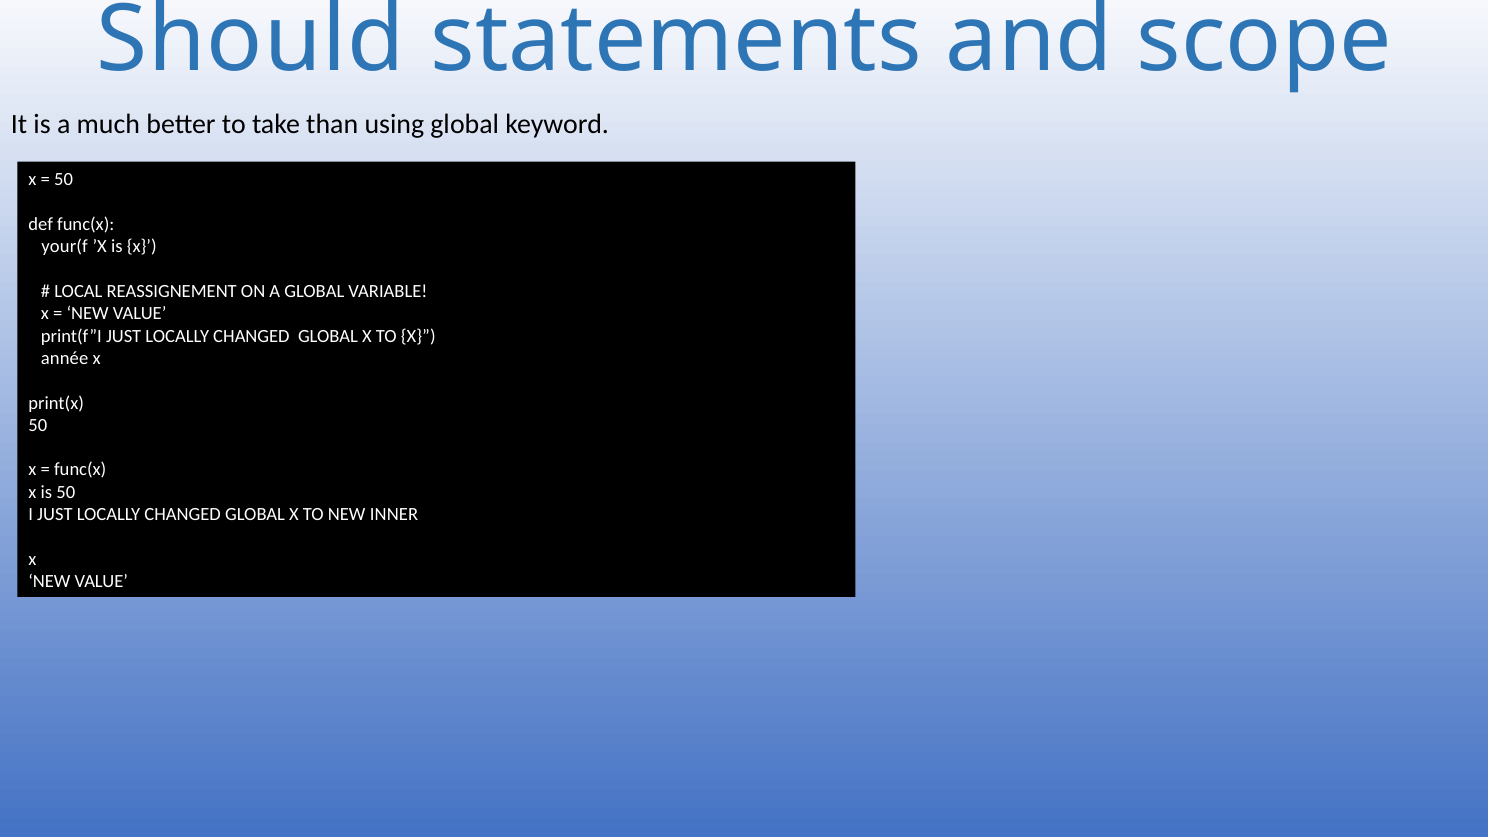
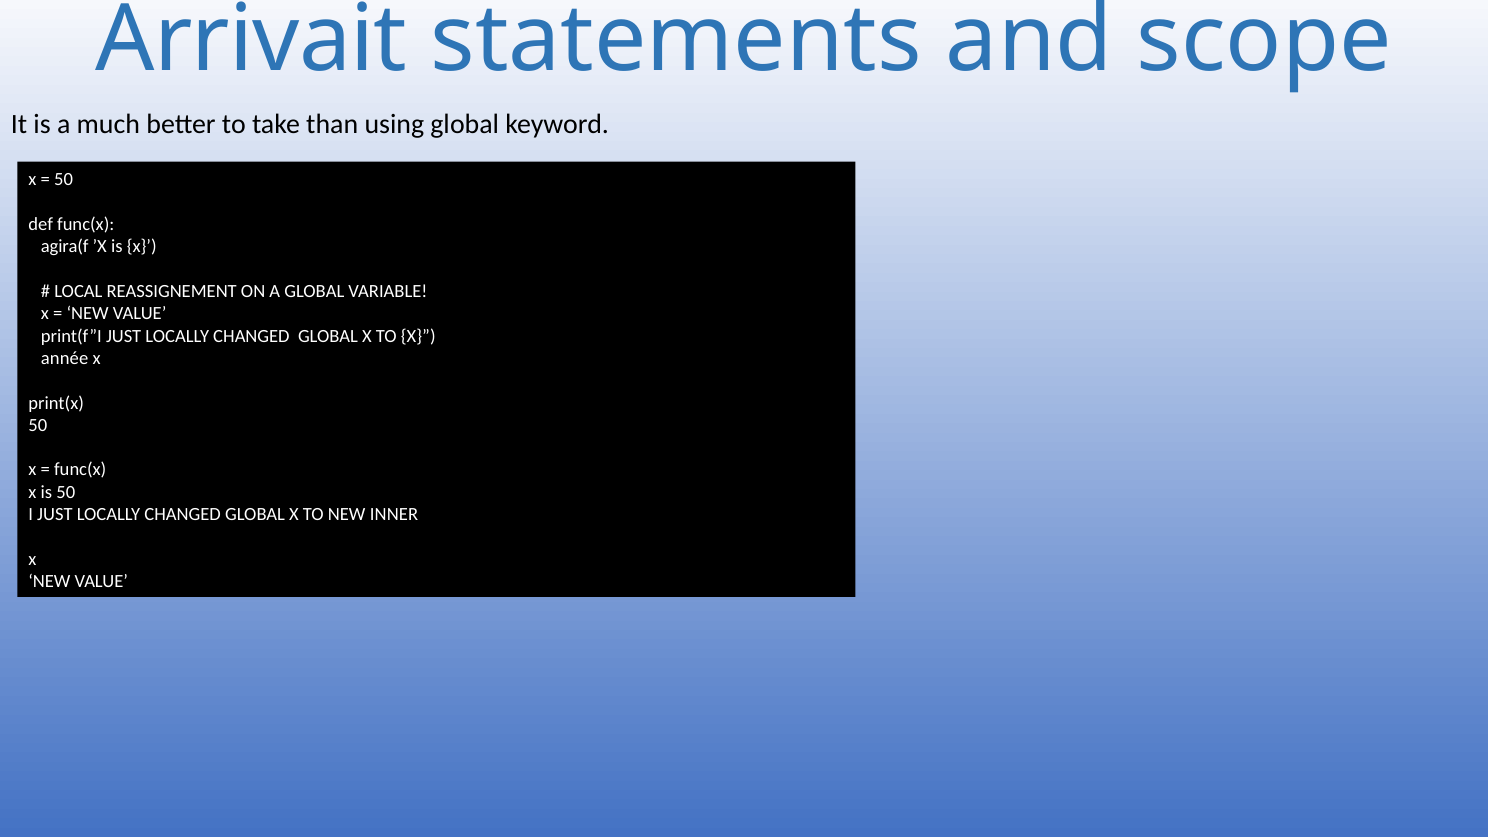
Should: Should -> Arrivait
your(f: your(f -> agira(f
